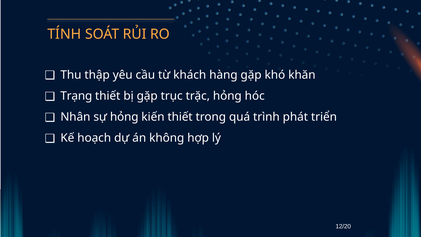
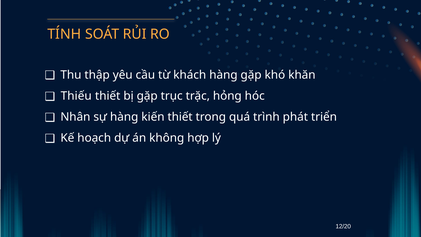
Trạng: Trạng -> Thiếu
sự hỏng: hỏng -> hàng
